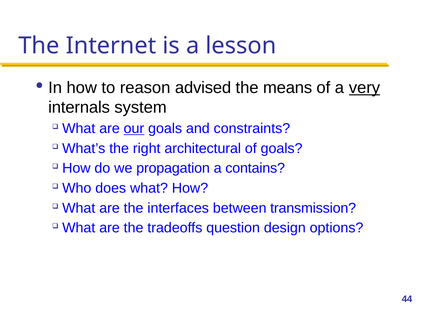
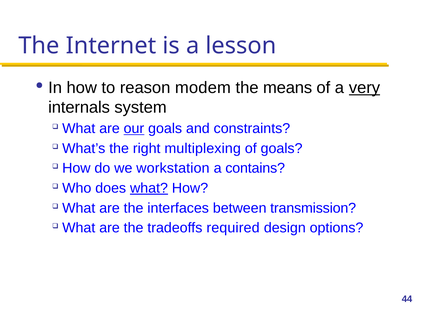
advised: advised -> modem
architectural: architectural -> multiplexing
propagation: propagation -> workstation
what at (149, 188) underline: none -> present
question: question -> required
